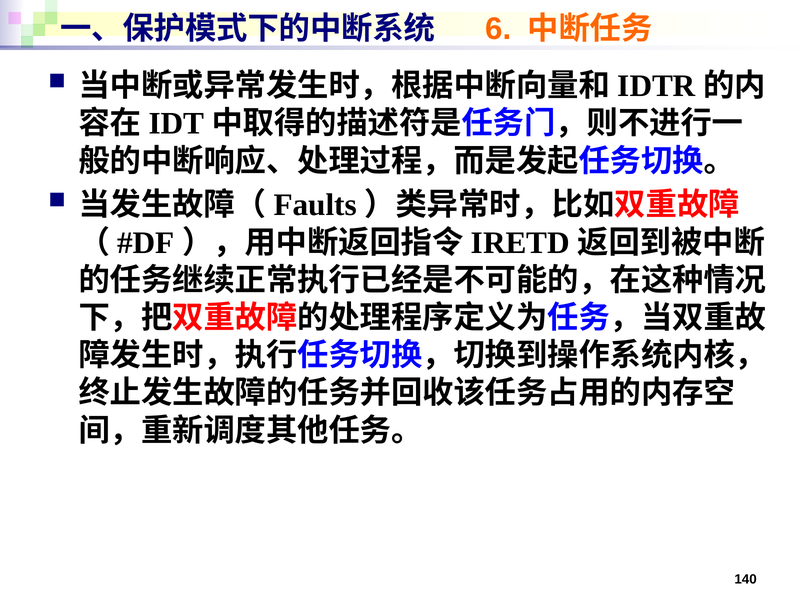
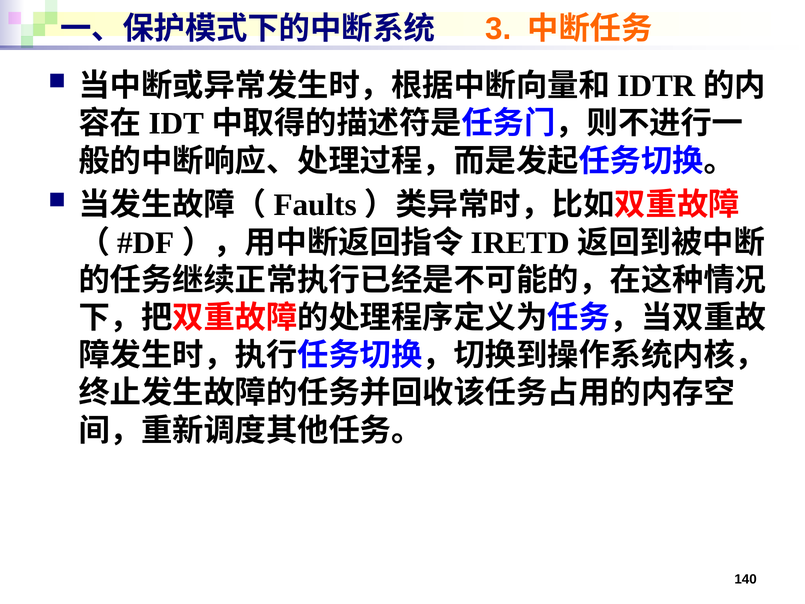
6: 6 -> 3
